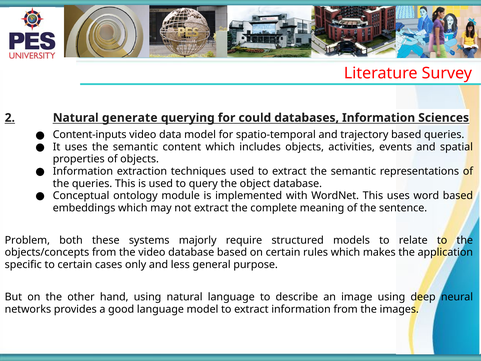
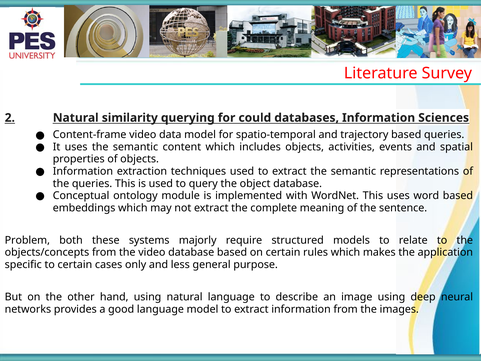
generate: generate -> similarity
Content-inputs: Content-inputs -> Content-frame
